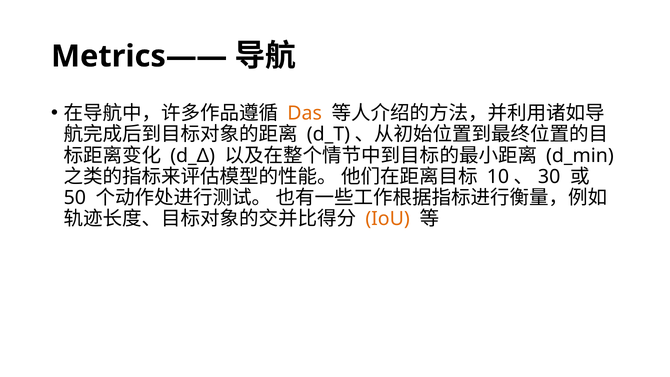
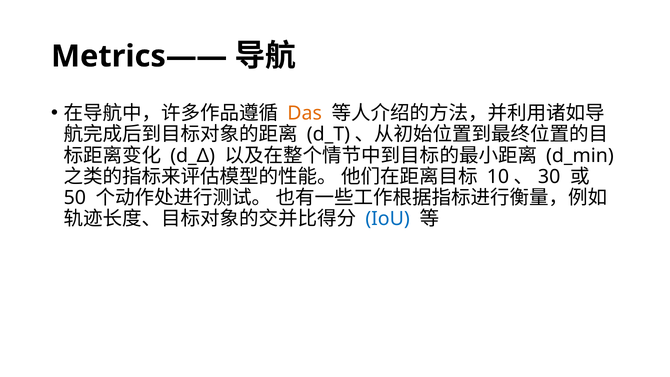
IoU colour: orange -> blue
